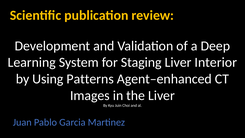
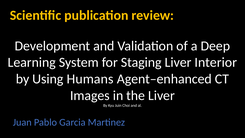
Patterns: Patterns -> Humans
